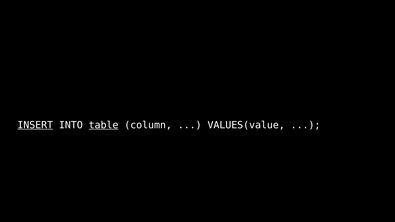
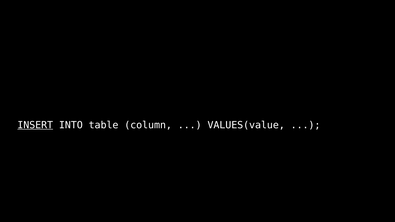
table underline: present -> none
